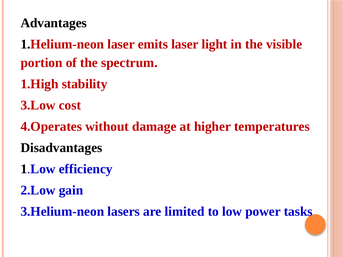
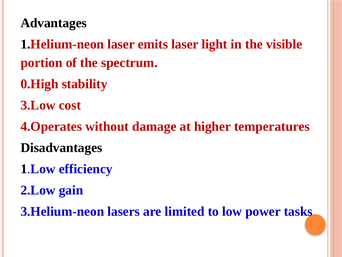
1.High: 1.High -> 0.High
